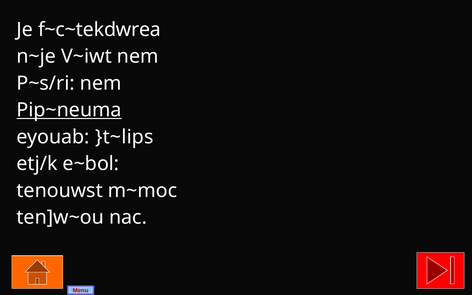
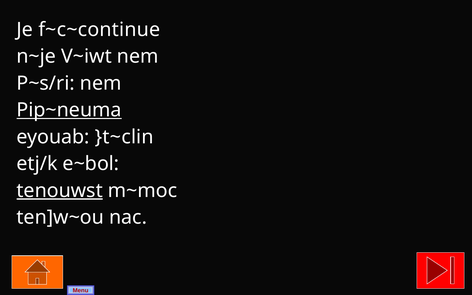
f~c~tekdwrea: f~c~tekdwrea -> f~c~continue
}t~lips: }t~lips -> }t~clin
tenouwst underline: none -> present
